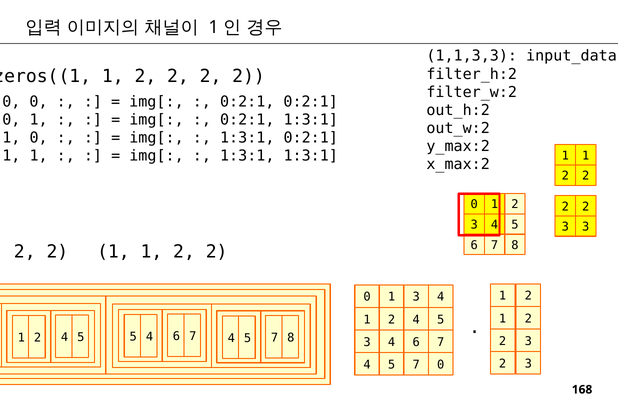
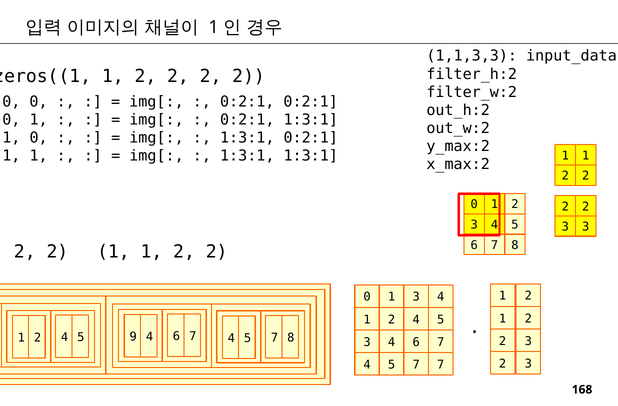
5 5: 5 -> 9
7 0: 0 -> 7
